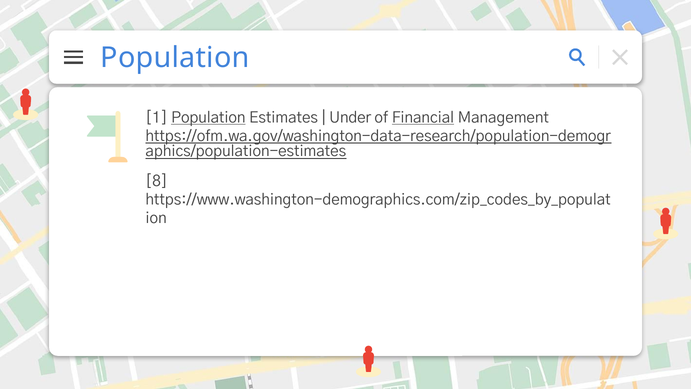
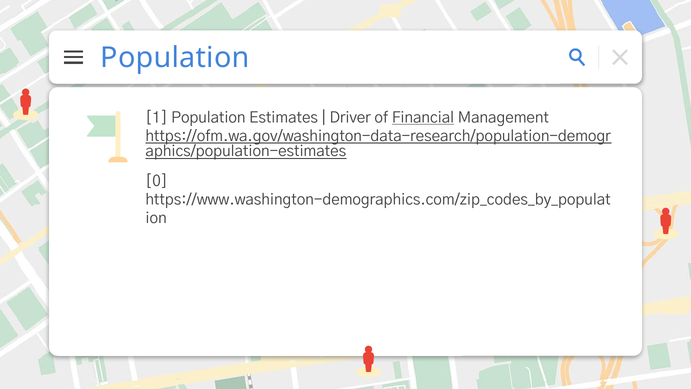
Population at (208, 118) underline: present -> none
Under: Under -> Driver
8: 8 -> 0
